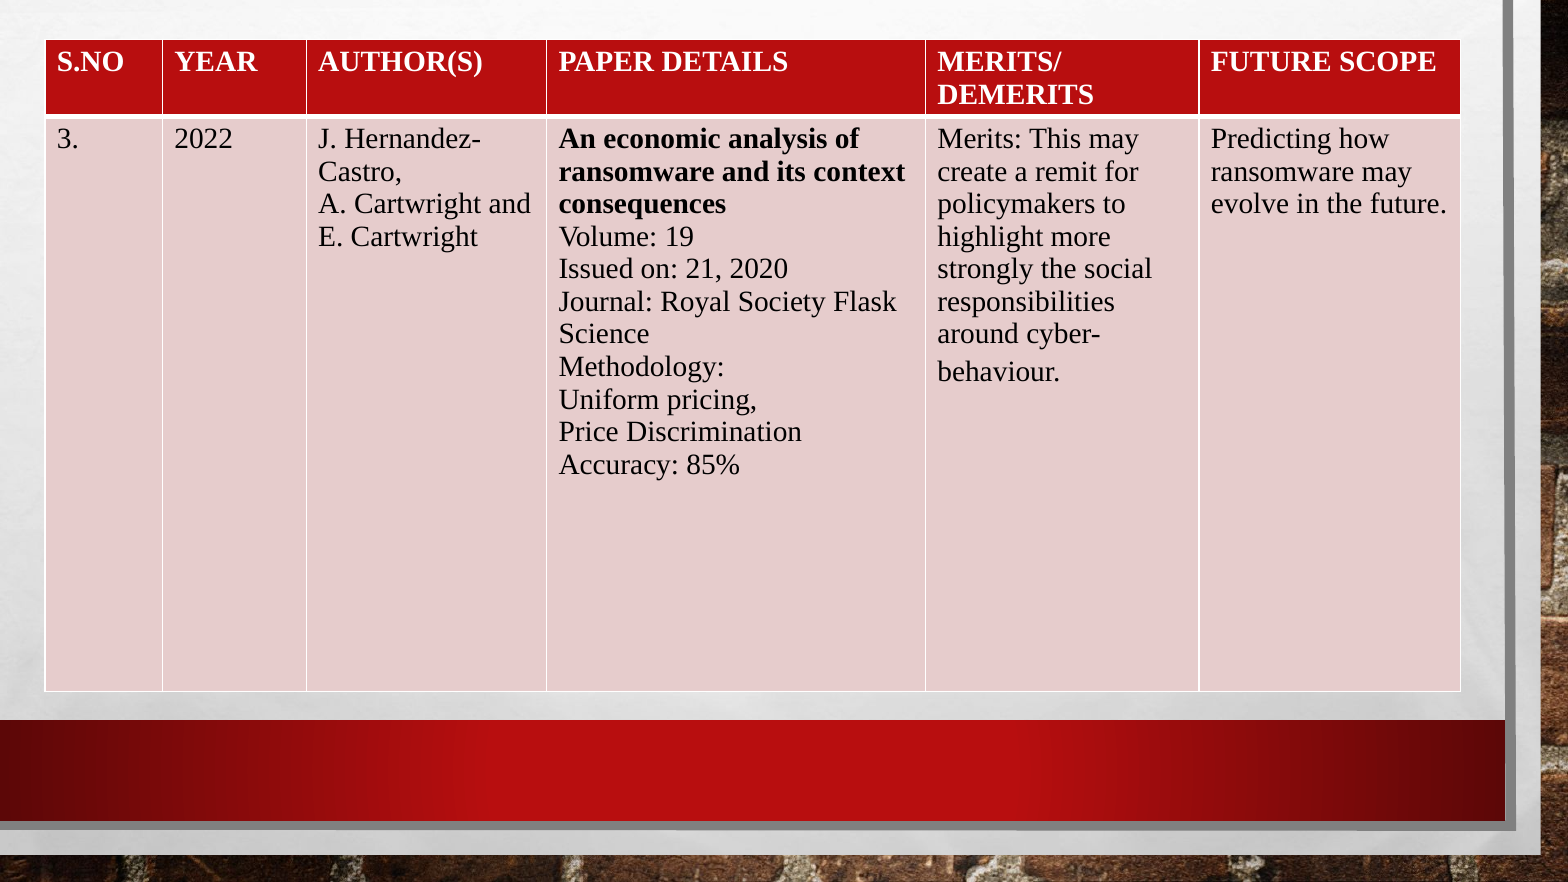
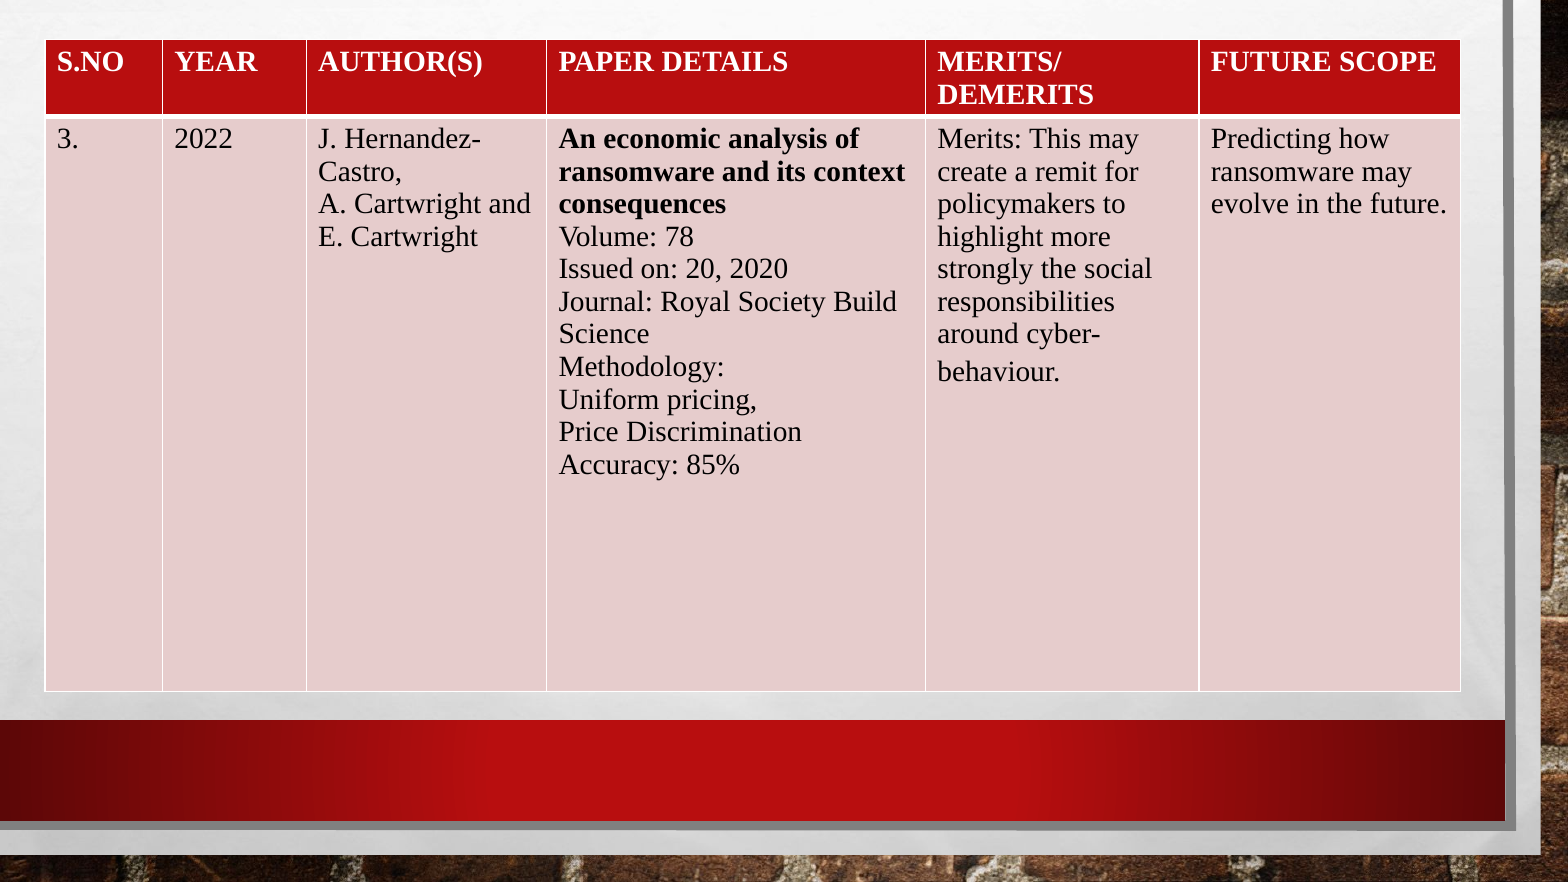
19: 19 -> 78
21: 21 -> 20
Flask: Flask -> Build
